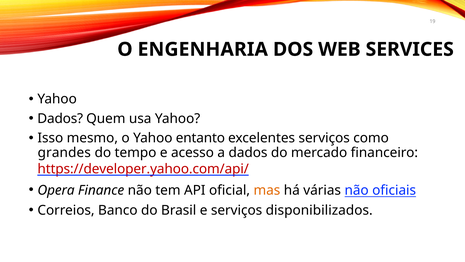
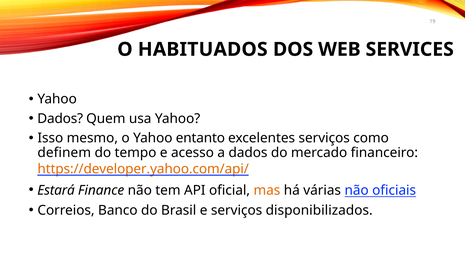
ENGENHARIA: ENGENHARIA -> HABITUADOS
grandes: grandes -> definem
https://developer.yahoo.com/api/ colour: red -> orange
Opera: Opera -> Estará
